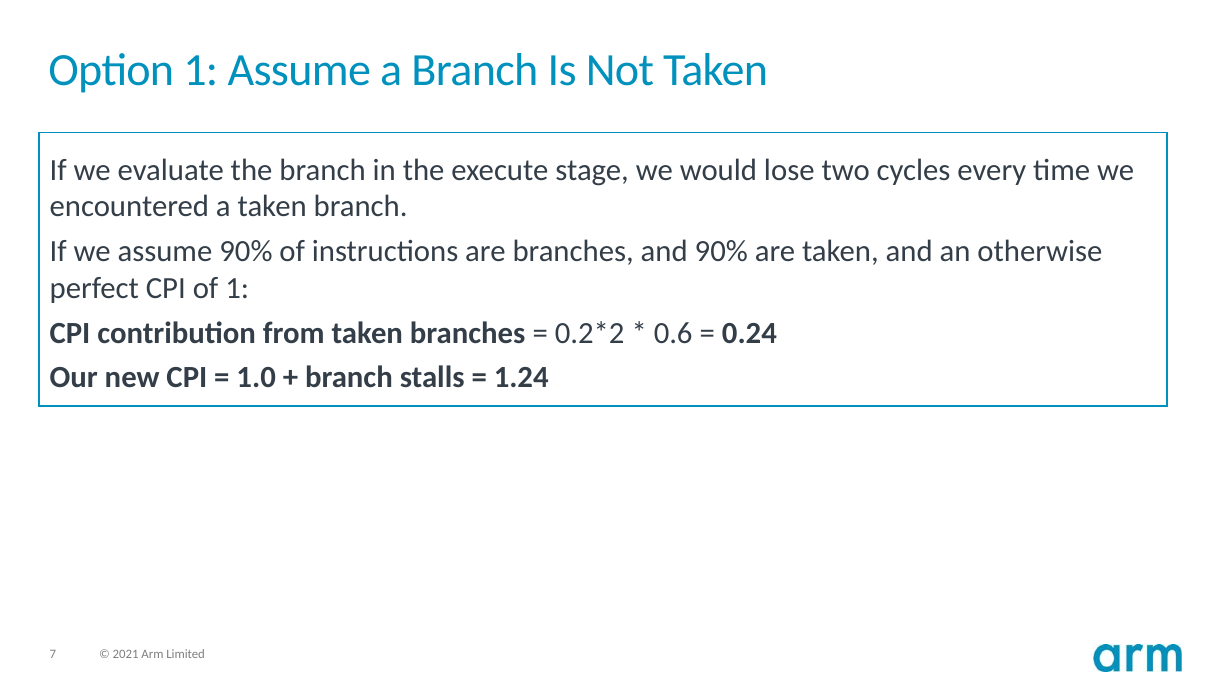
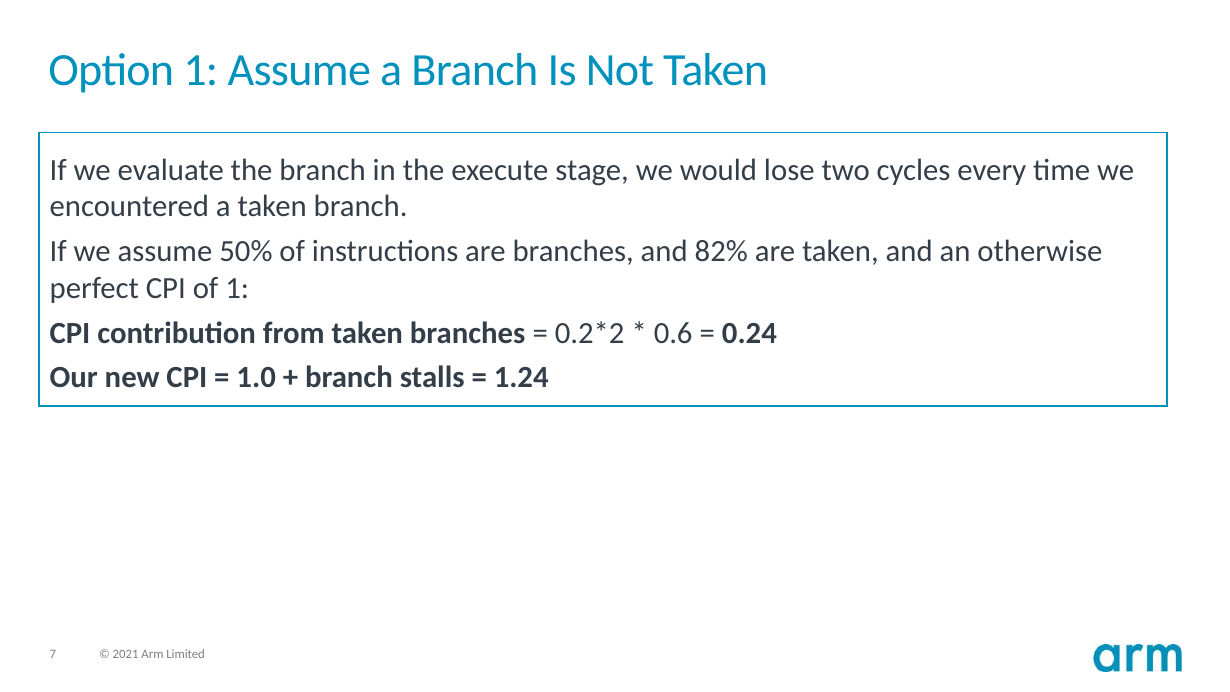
assume 90%: 90% -> 50%
and 90%: 90% -> 82%
